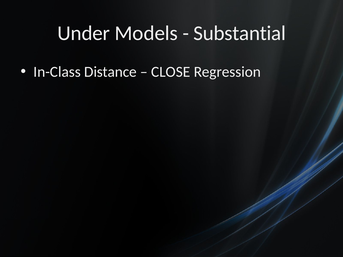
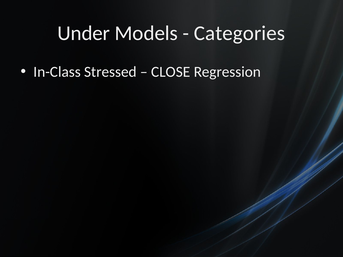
Substantial: Substantial -> Categories
Distance: Distance -> Stressed
